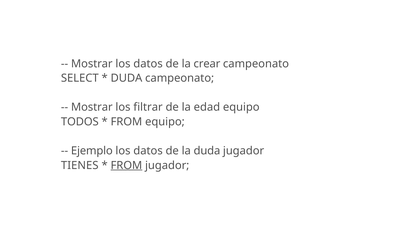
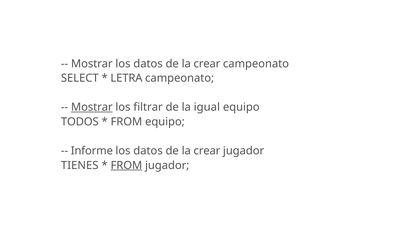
DUDA at (126, 78): DUDA -> LETRA
Mostrar at (92, 107) underline: none -> present
edad: edad -> igual
Ejemplo: Ejemplo -> Informe
duda at (207, 151): duda -> crear
